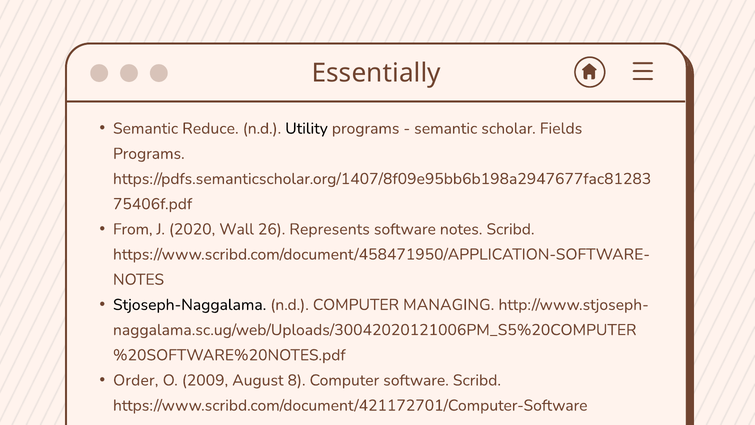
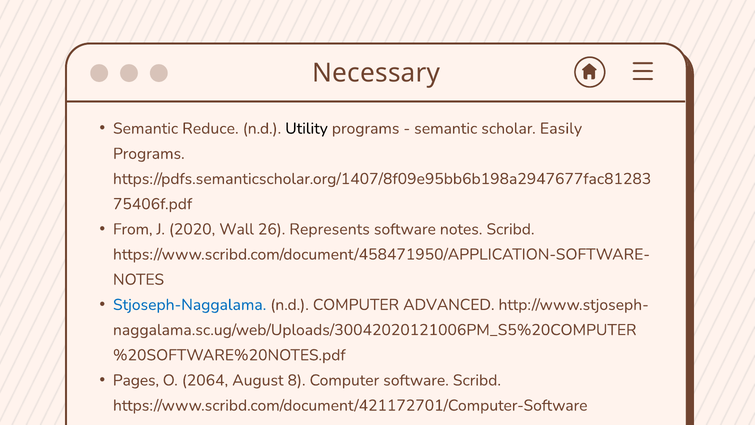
Essentially: Essentially -> Necessary
Fields: Fields -> Easily
Stjoseph-Naggalama colour: black -> blue
MANAGING: MANAGING -> ADVANCED
Order: Order -> Pages
2009: 2009 -> 2064
